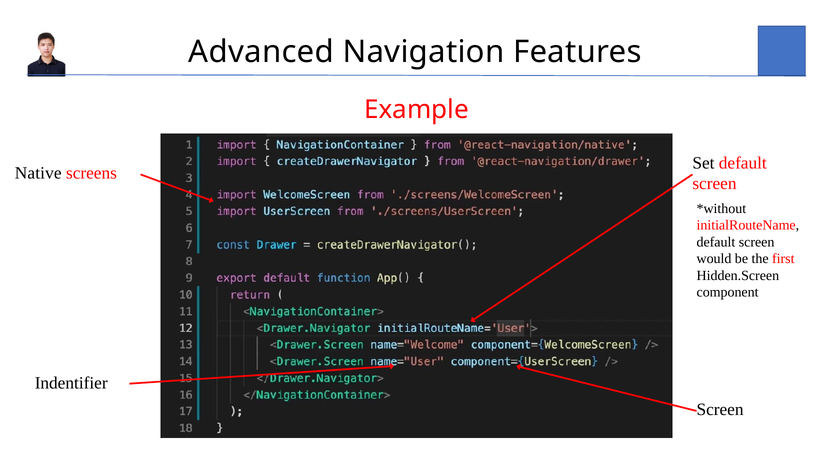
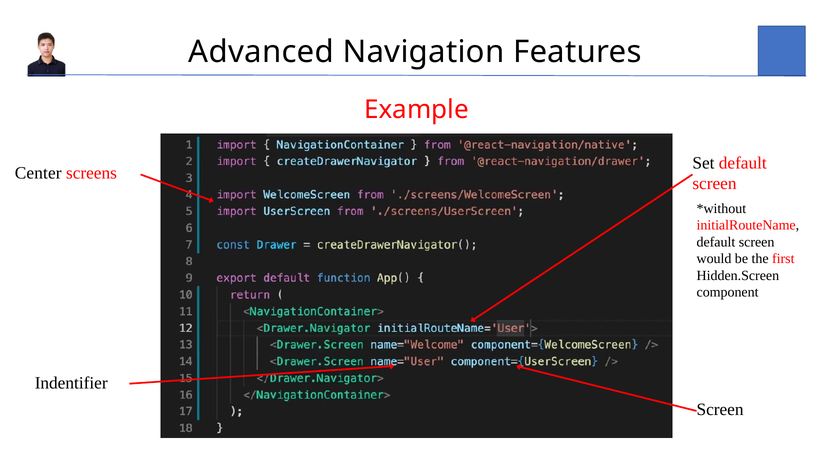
Native: Native -> Center
